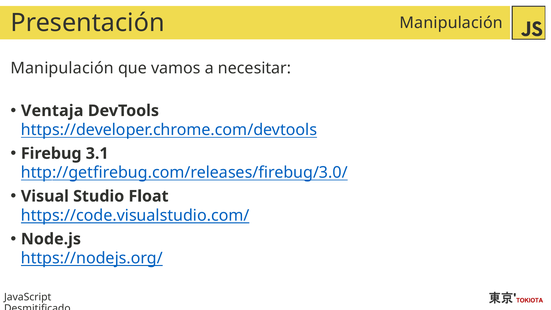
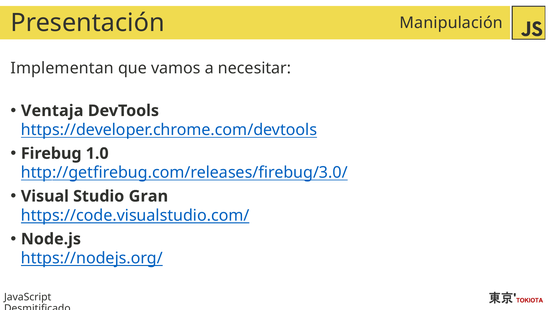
Manipulación at (62, 68): Manipulación -> Implementan
3.1: 3.1 -> 1.0
Float: Float -> Gran
